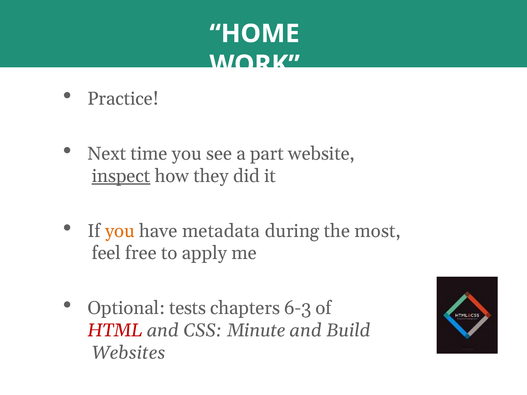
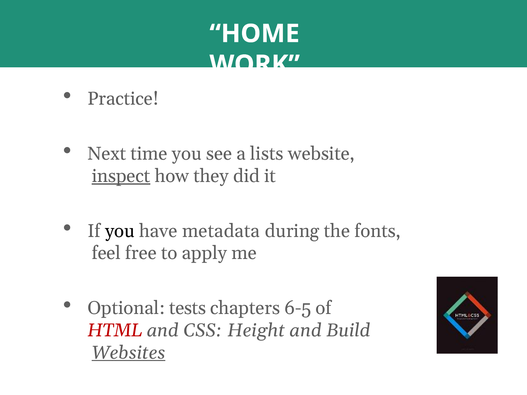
part: part -> lists
you at (120, 231) colour: orange -> black
most: most -> fonts
6-3: 6-3 -> 6-5
Minute: Minute -> Height
Websites underline: none -> present
